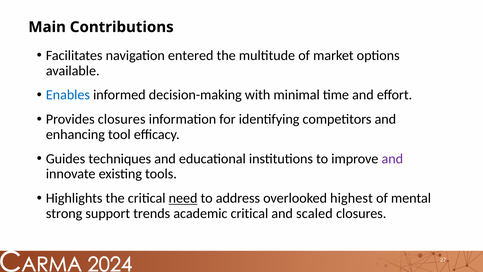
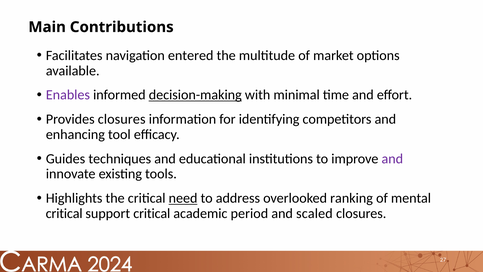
Enables colour: blue -> purple
decision-making underline: none -> present
highest: highest -> ranking
strong at (64, 213): strong -> critical
support trends: trends -> critical
academic critical: critical -> period
